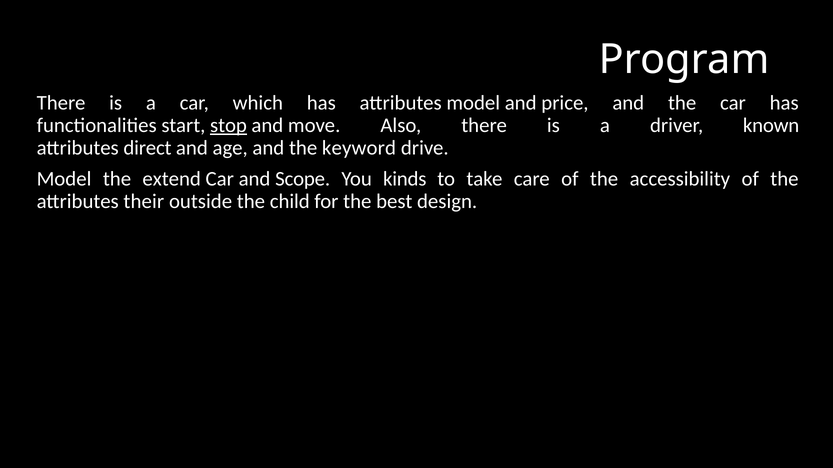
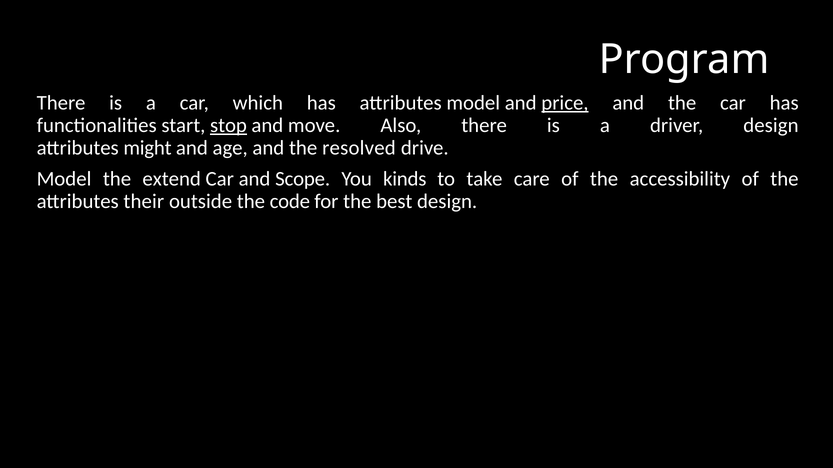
price underline: none -> present
driver known: known -> design
direct: direct -> might
keyword: keyword -> resolved
child: child -> code
